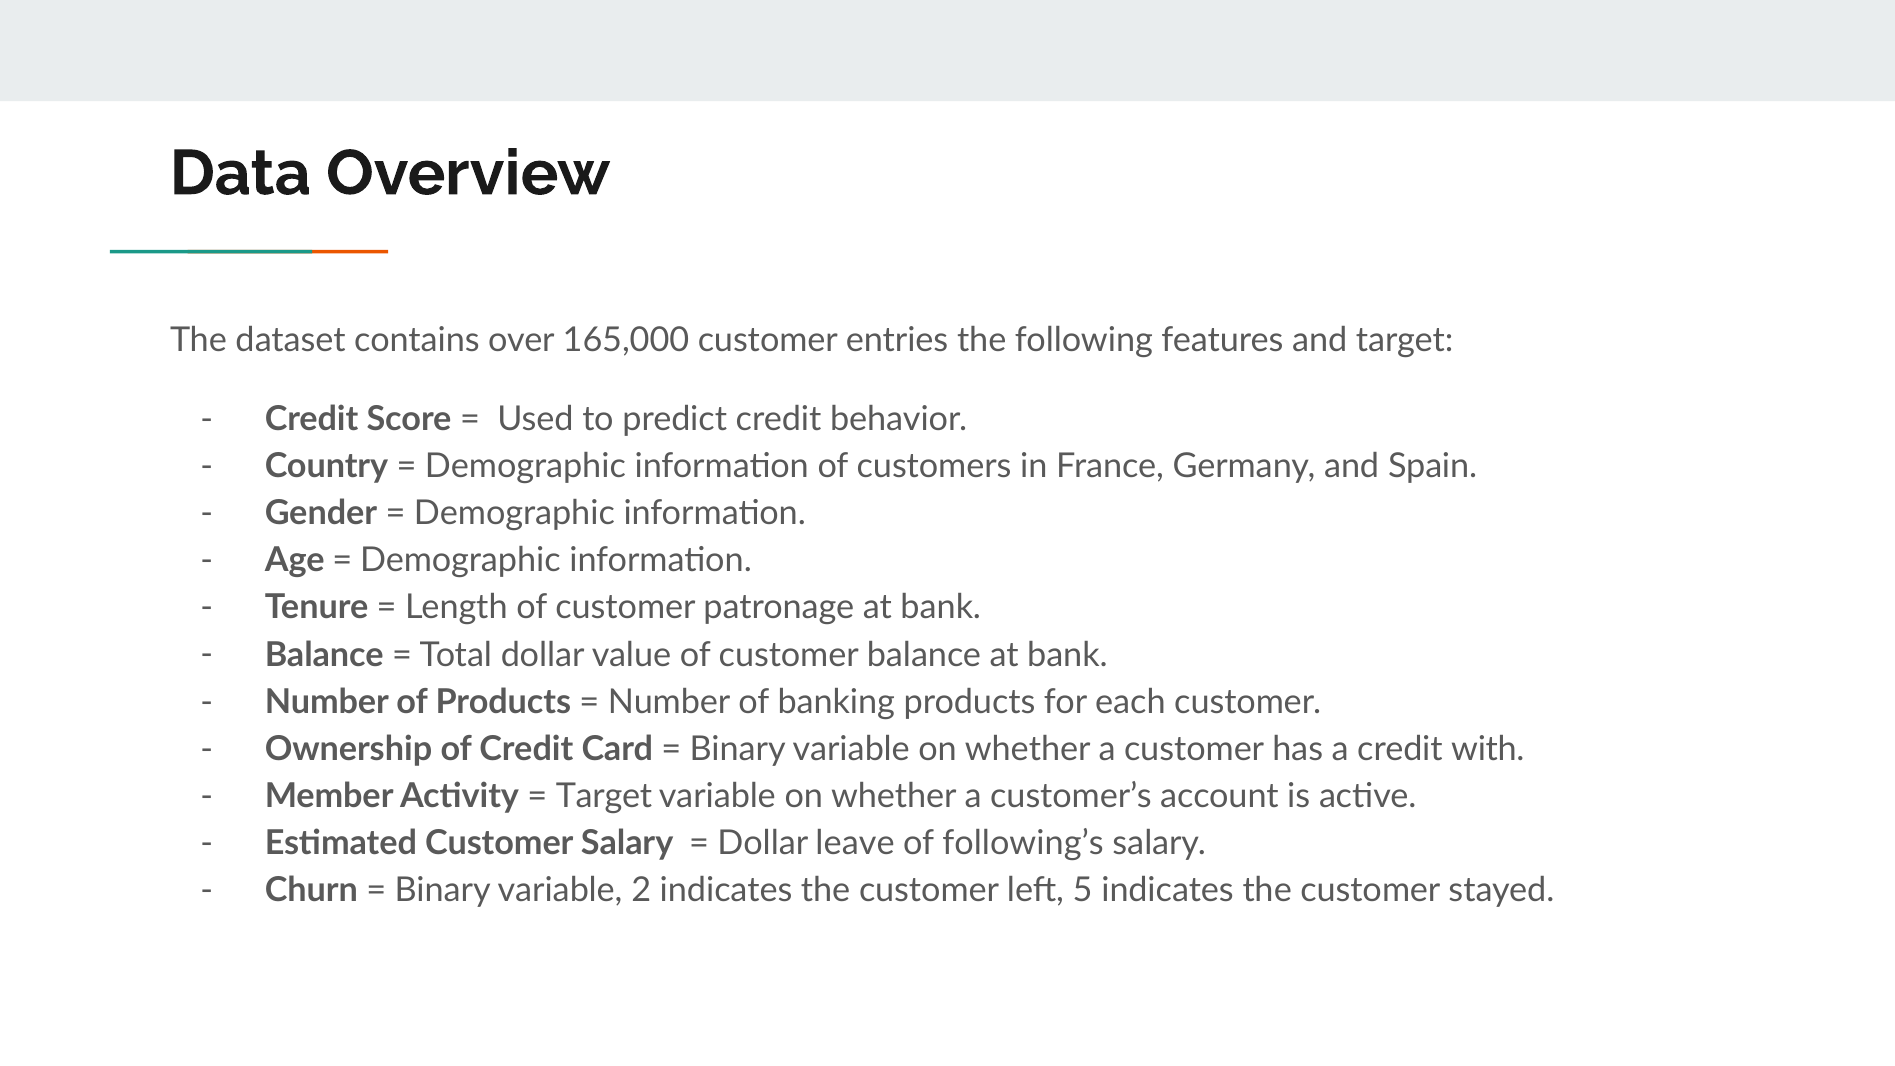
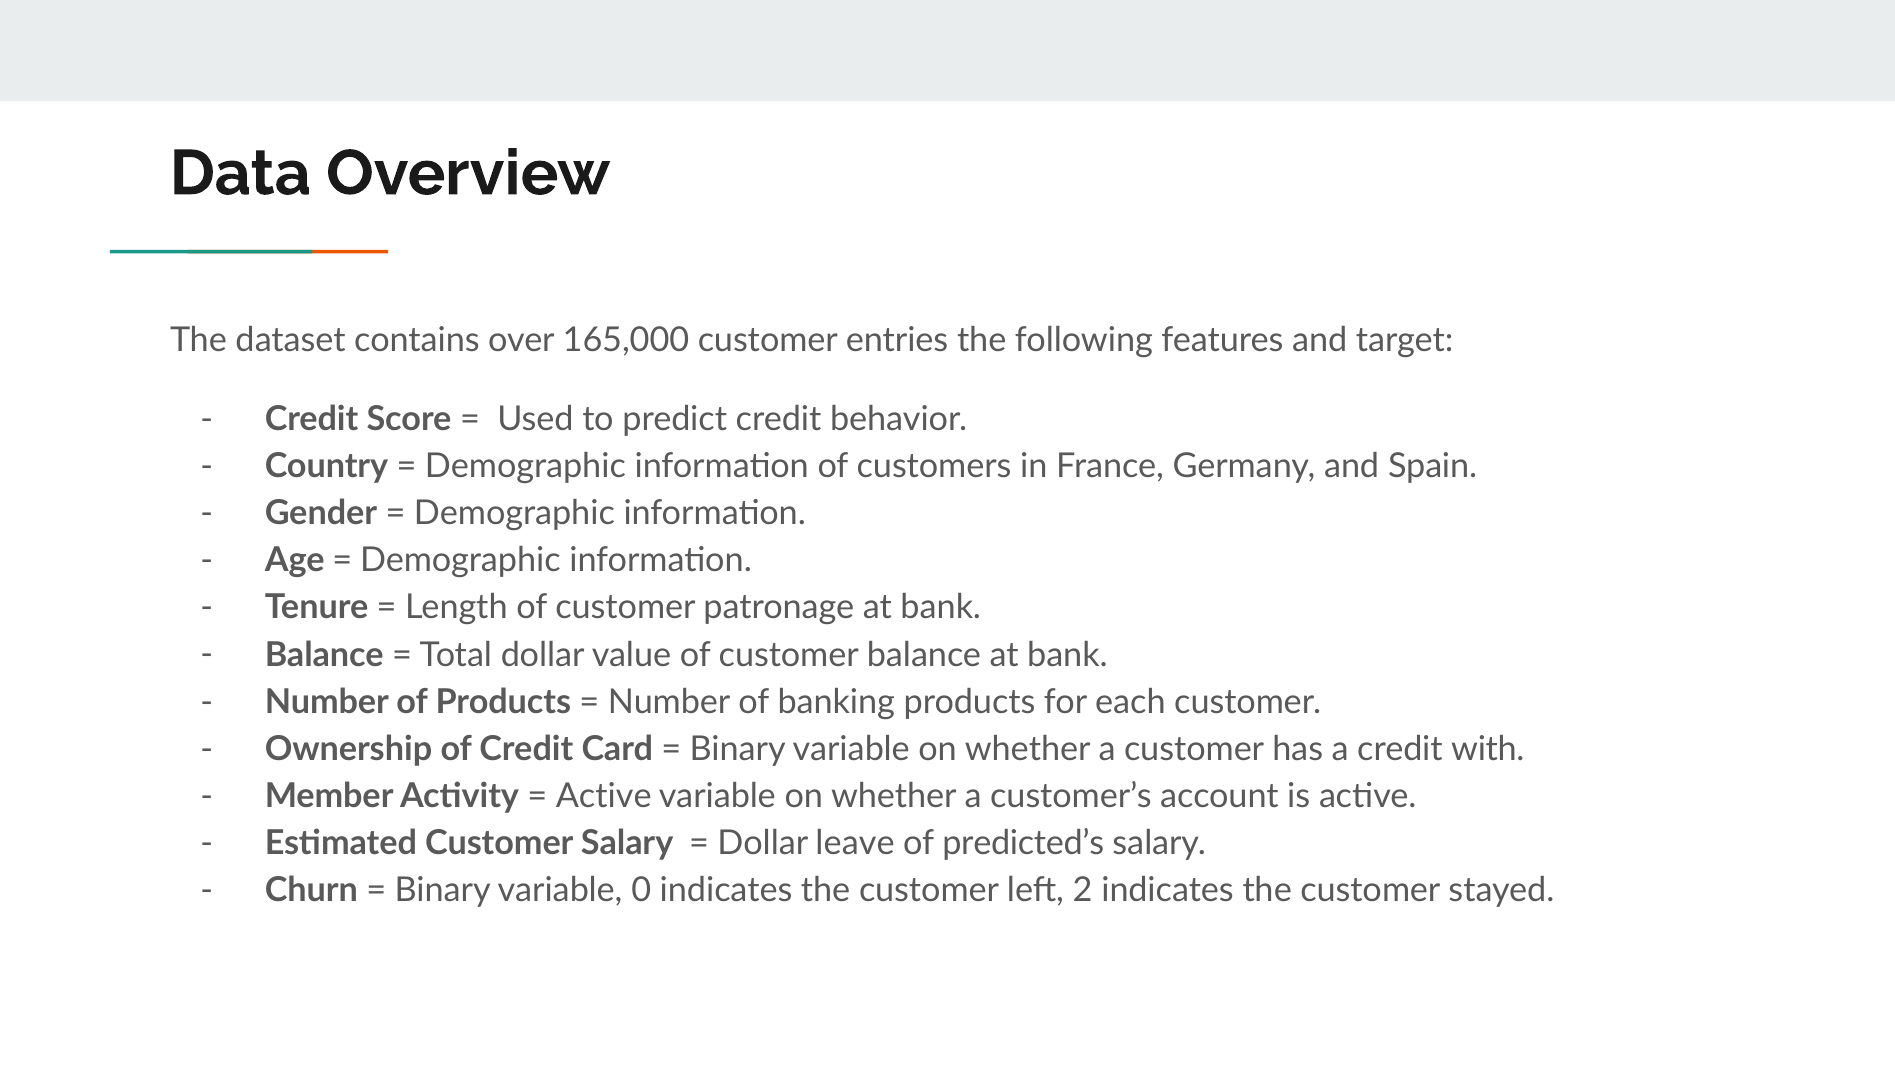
Target at (604, 796): Target -> Active
following’s: following’s -> predicted’s
2: 2 -> 0
5: 5 -> 2
